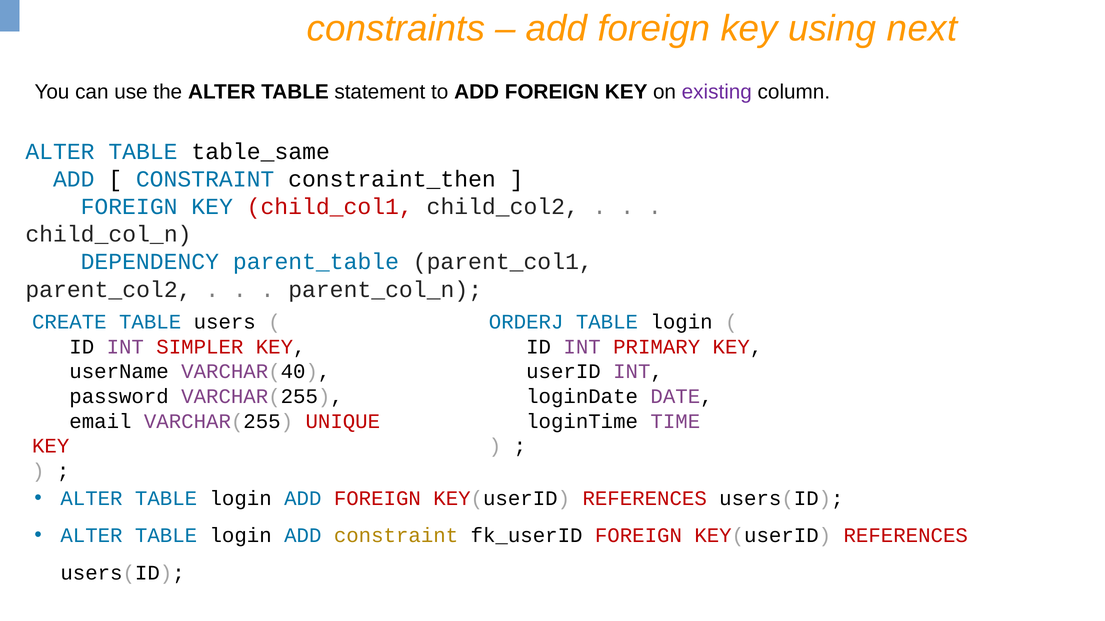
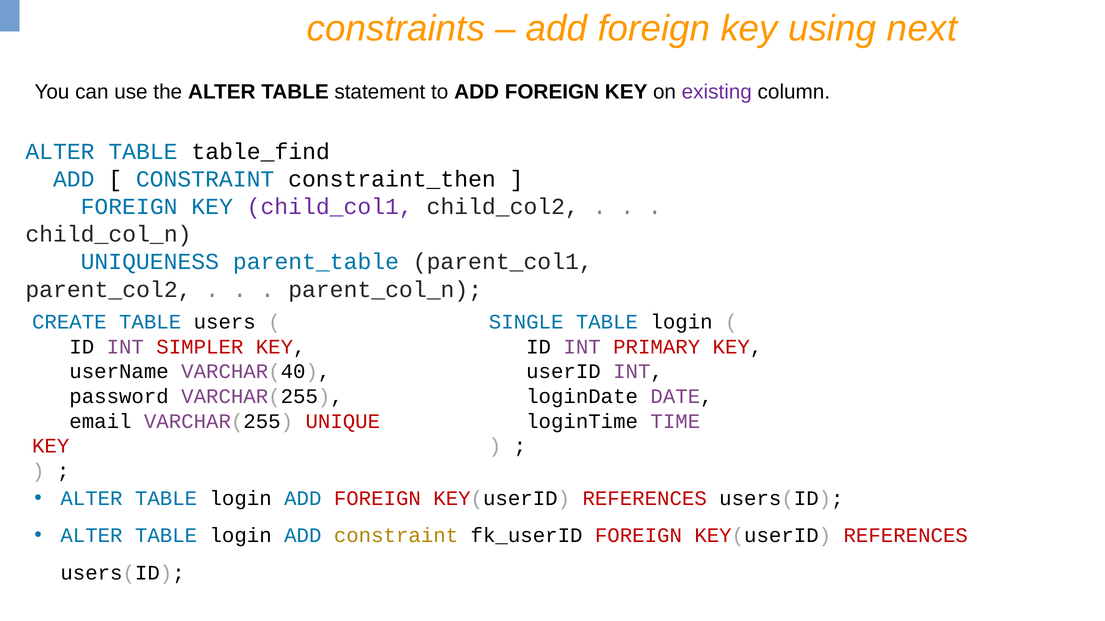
table_same: table_same -> table_find
child_col1 colour: red -> purple
DEPENDENCY: DEPENDENCY -> UNIQUENESS
ORDERJ: ORDERJ -> SINGLE
